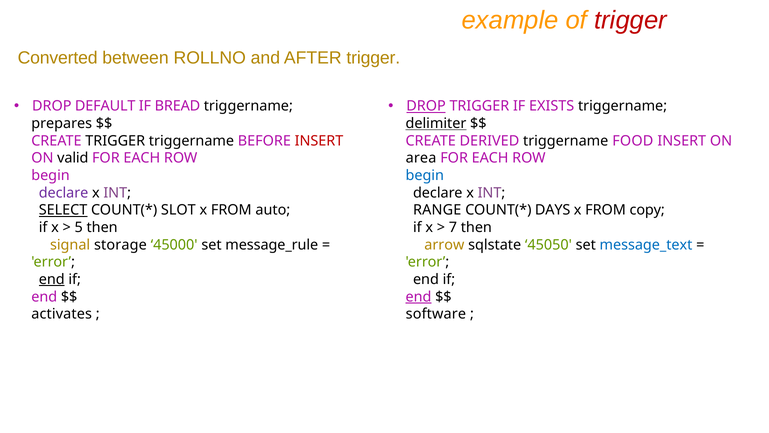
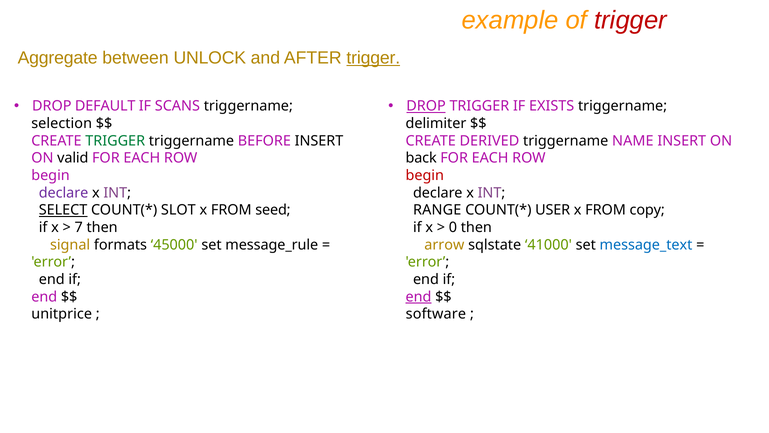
Converted: Converted -> Aggregate
ROLLNO: ROLLNO -> UNLOCK
trigger at (373, 58) underline: none -> present
BREAD: BREAD -> SCANS
prepares: prepares -> selection
delimiter underline: present -> none
TRIGGER at (115, 141) colour: black -> green
INSERT at (319, 141) colour: red -> black
FOOD: FOOD -> NAME
area: area -> back
begin at (425, 175) colour: blue -> red
auto: auto -> seed
DAYS: DAYS -> USER
5: 5 -> 7
7: 7 -> 0
storage: storage -> formats
45050: 45050 -> 41000
end at (52, 279) underline: present -> none
activates: activates -> unitprice
